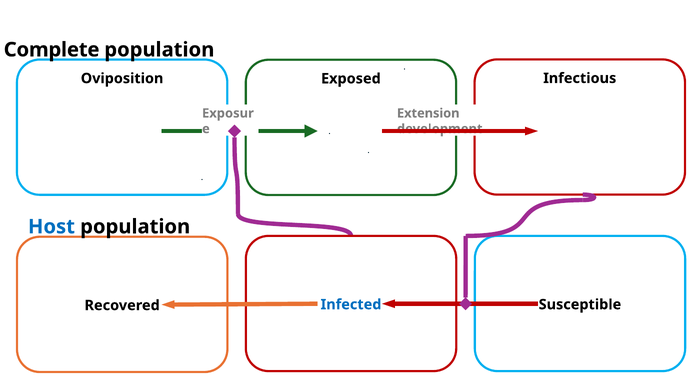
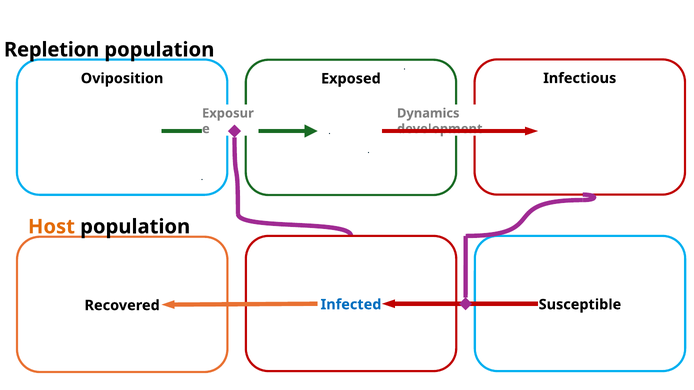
Complete: Complete -> Repletion
Extension: Extension -> Dynamics
Host colour: blue -> orange
